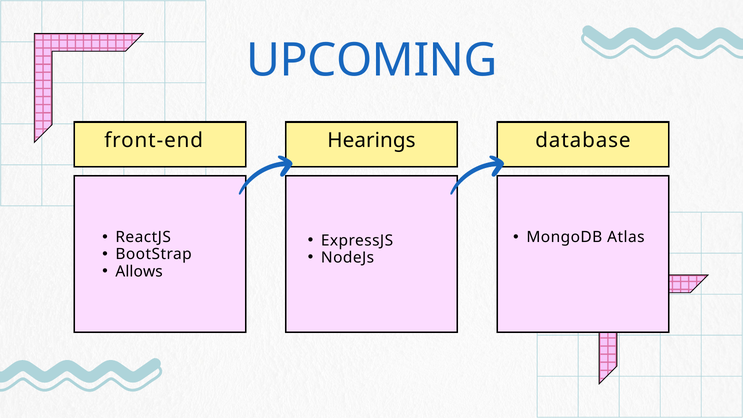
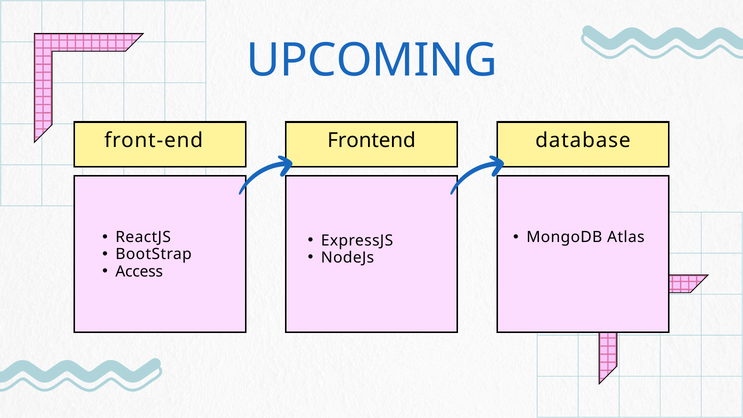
Hearings: Hearings -> Frontend
Allows: Allows -> Access
